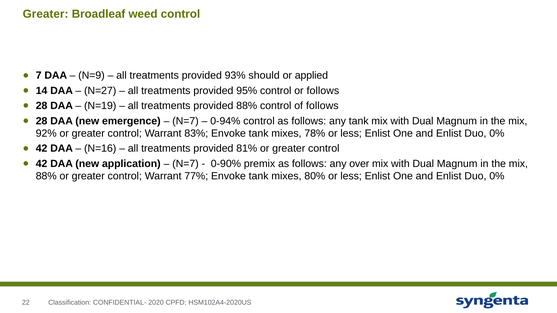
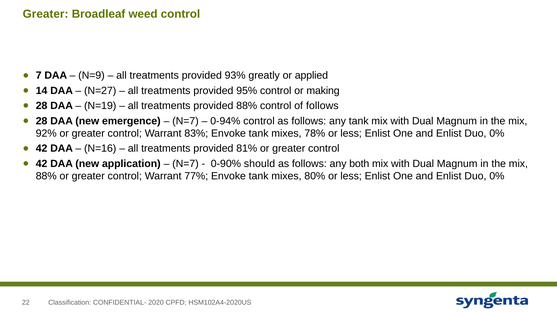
should: should -> greatly
or follows: follows -> making
premix: premix -> should
over: over -> both
